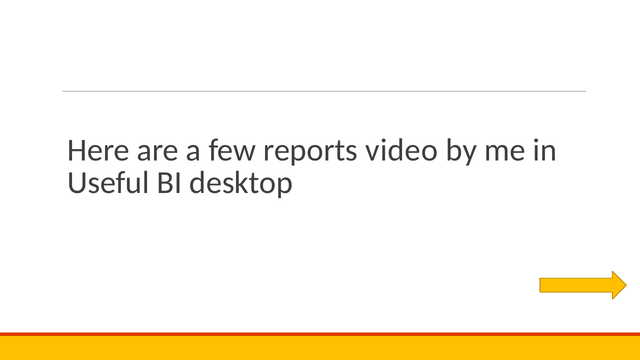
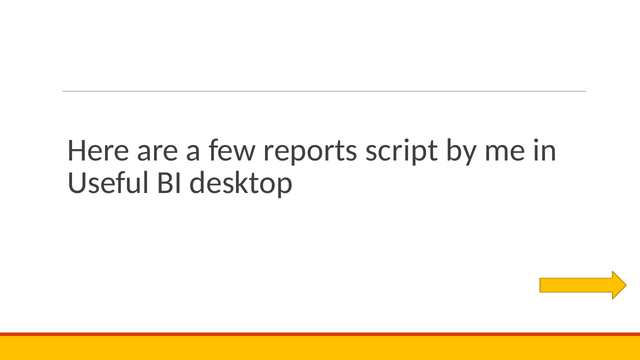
video: video -> script
